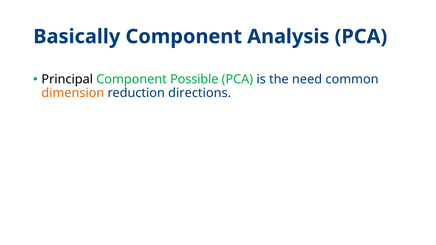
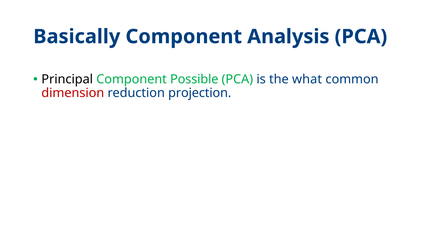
need: need -> what
dimension colour: orange -> red
directions: directions -> projection
